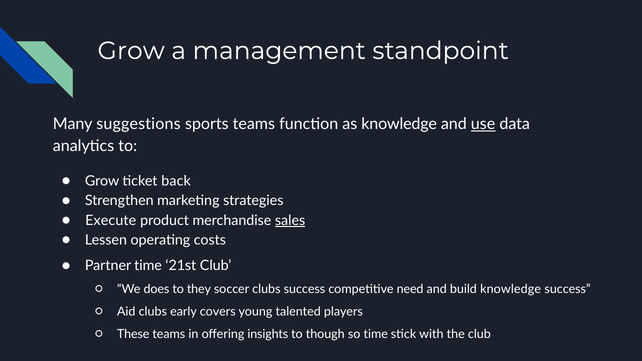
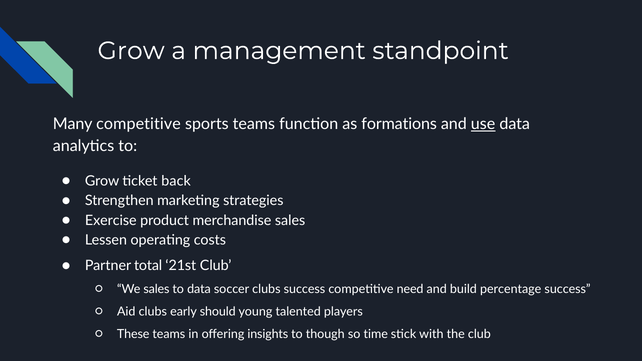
Many suggestions: suggestions -> competitive
as knowledge: knowledge -> formations
Execute: Execute -> Exercise
sales at (290, 220) underline: present -> none
Partner time: time -> total
We does: does -> sales
to they: they -> data
build knowledge: knowledge -> percentage
covers: covers -> should
